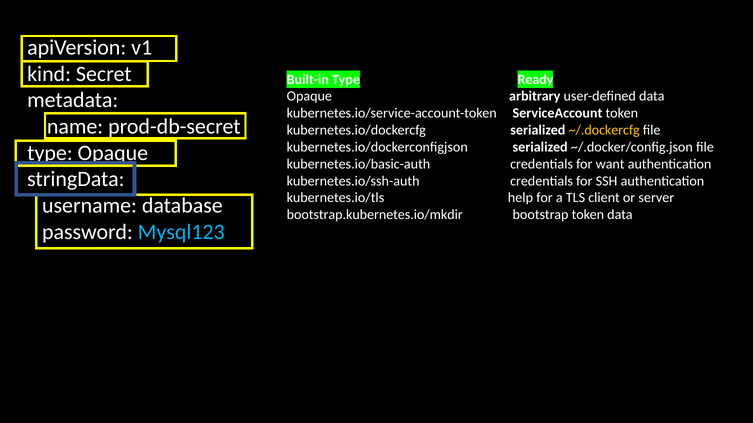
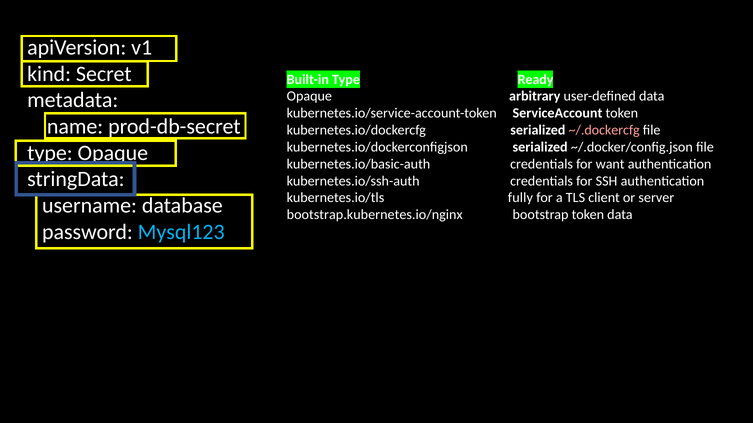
~/.dockercfg colour: yellow -> pink
help: help -> fully
bootstrap.kubernetes.io/mkdir: bootstrap.kubernetes.io/mkdir -> bootstrap.kubernetes.io/nginx
